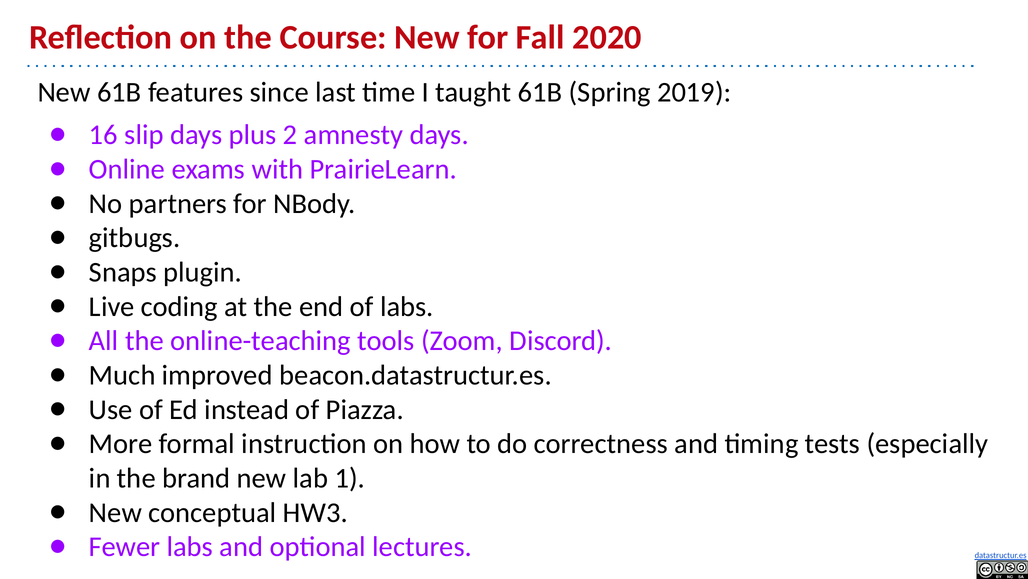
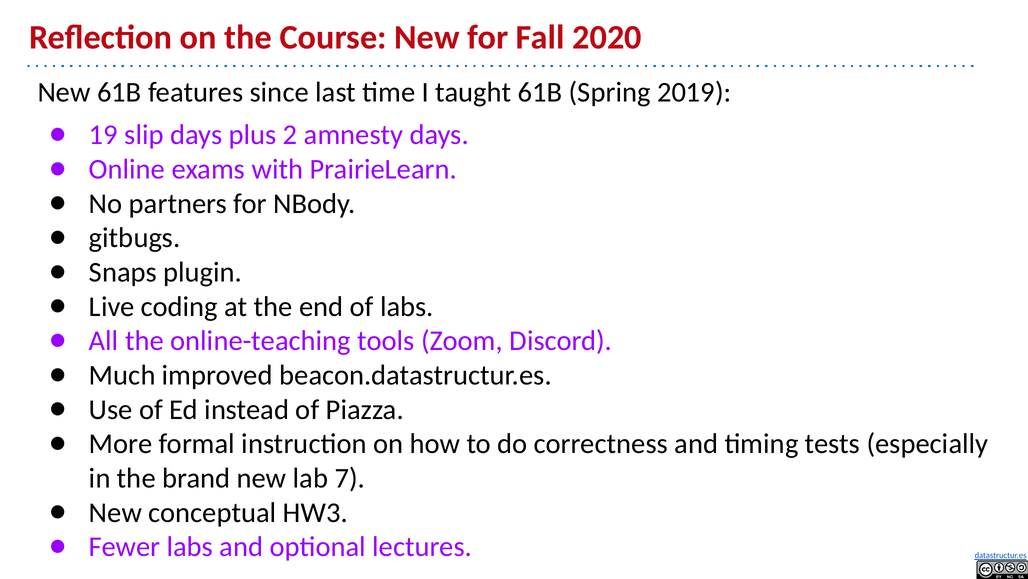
16: 16 -> 19
1: 1 -> 7
